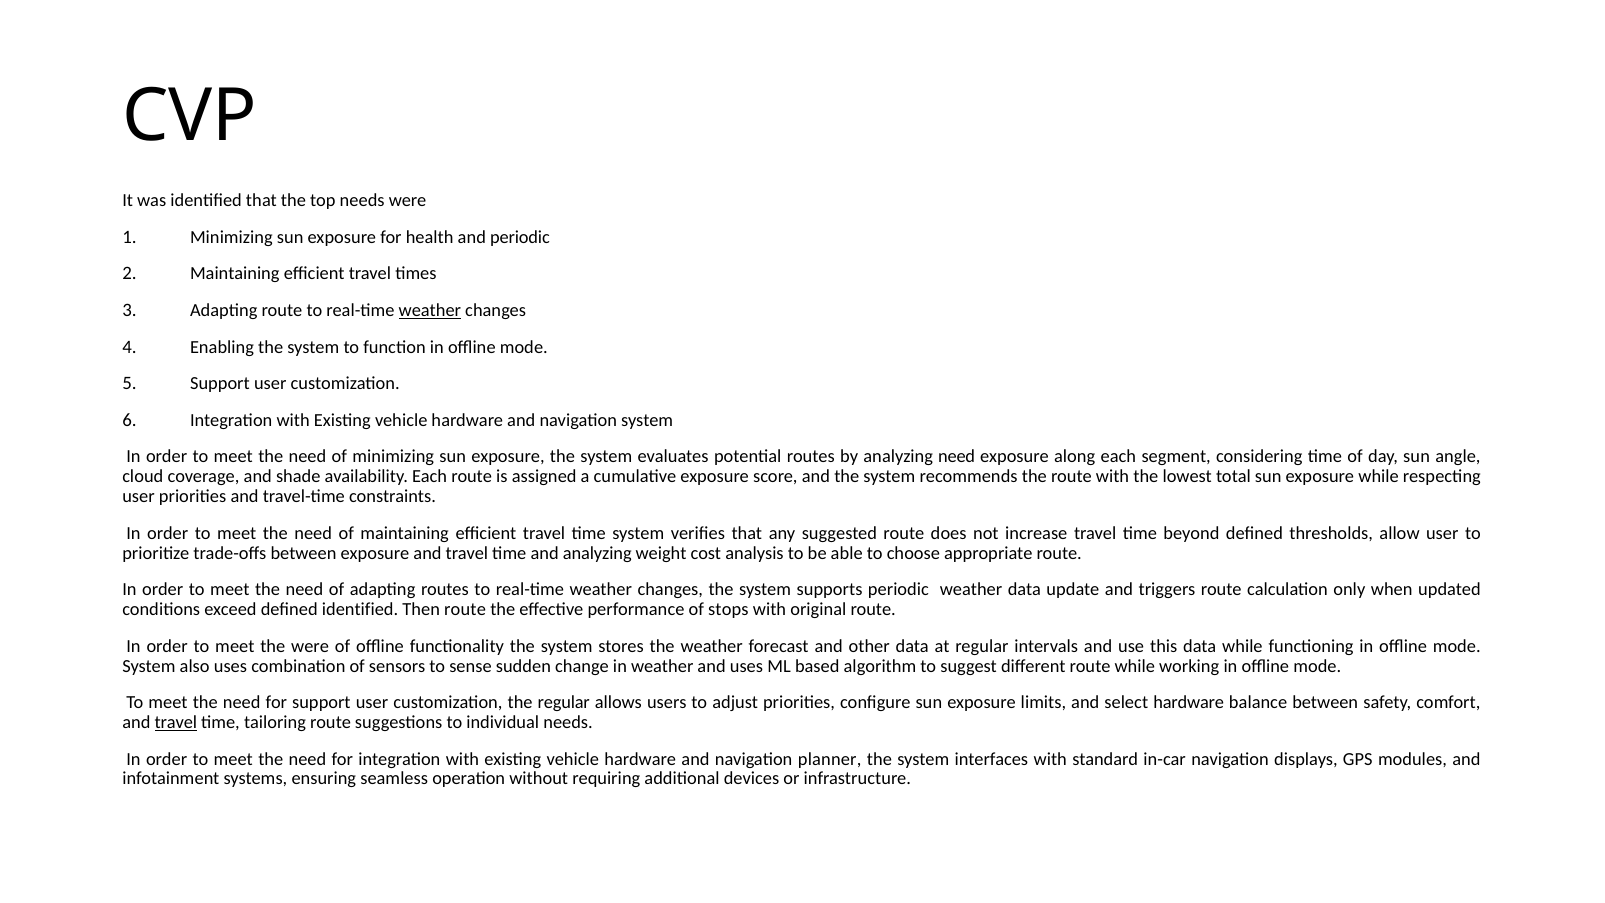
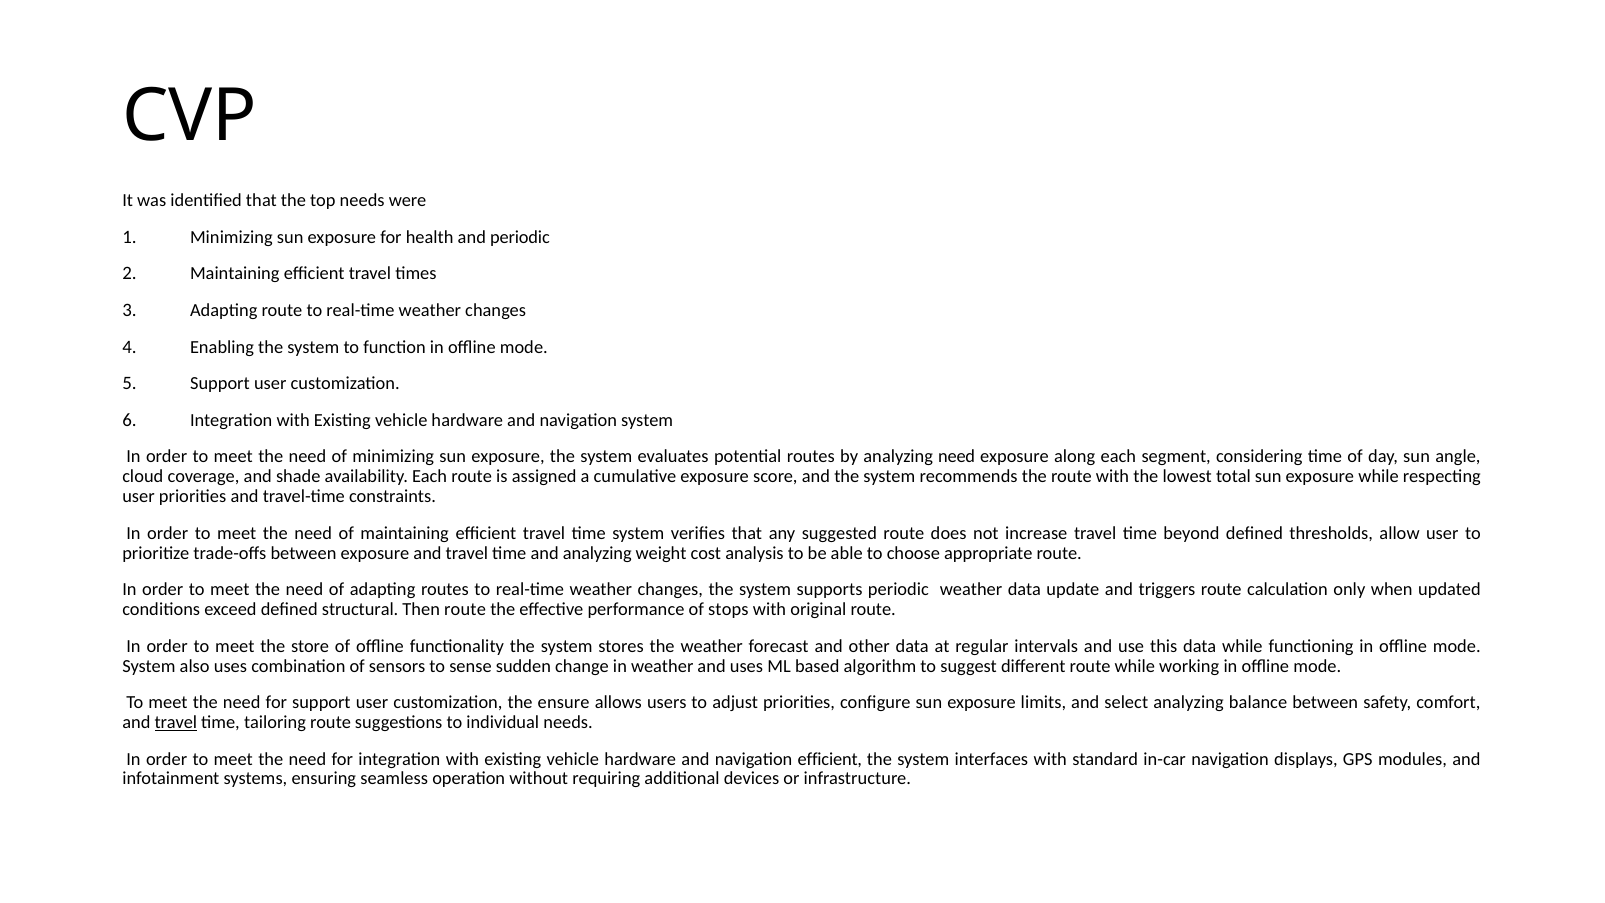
weather at (430, 310) underline: present -> none
defined identified: identified -> structural
the were: were -> store
the regular: regular -> ensure
select hardware: hardware -> analyzing
navigation planner: planner -> efficient
